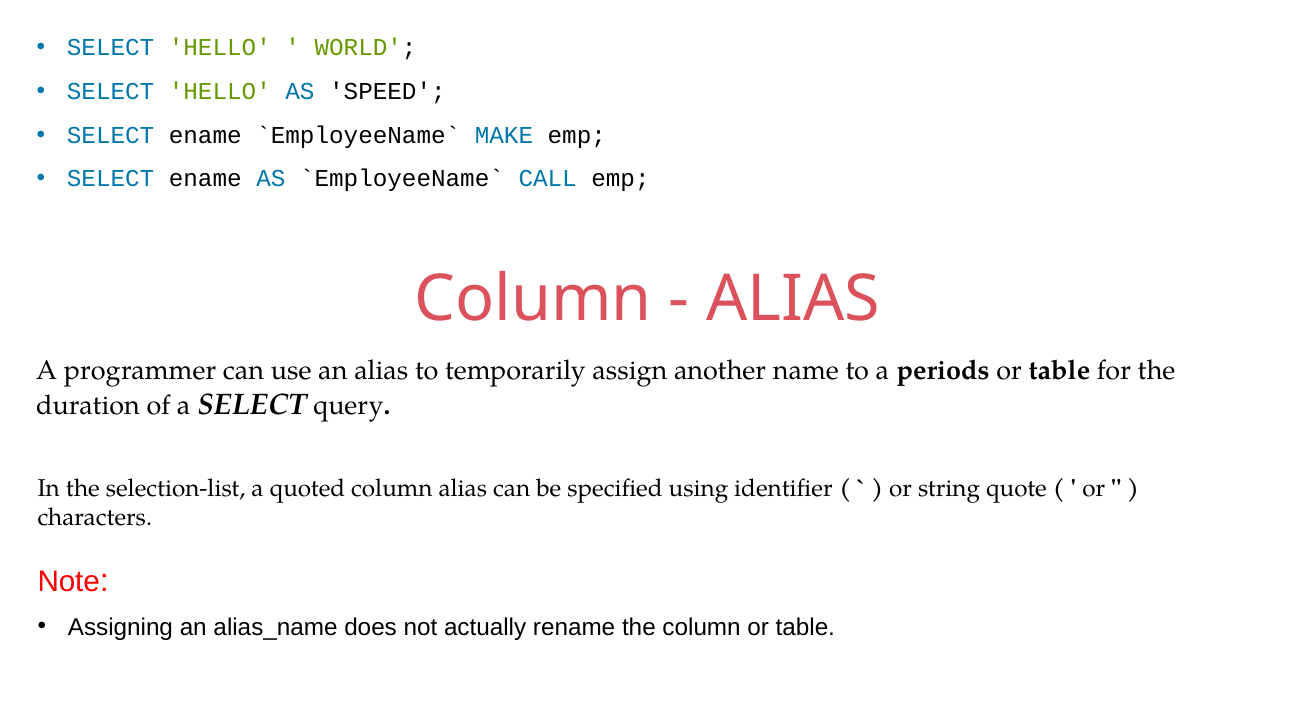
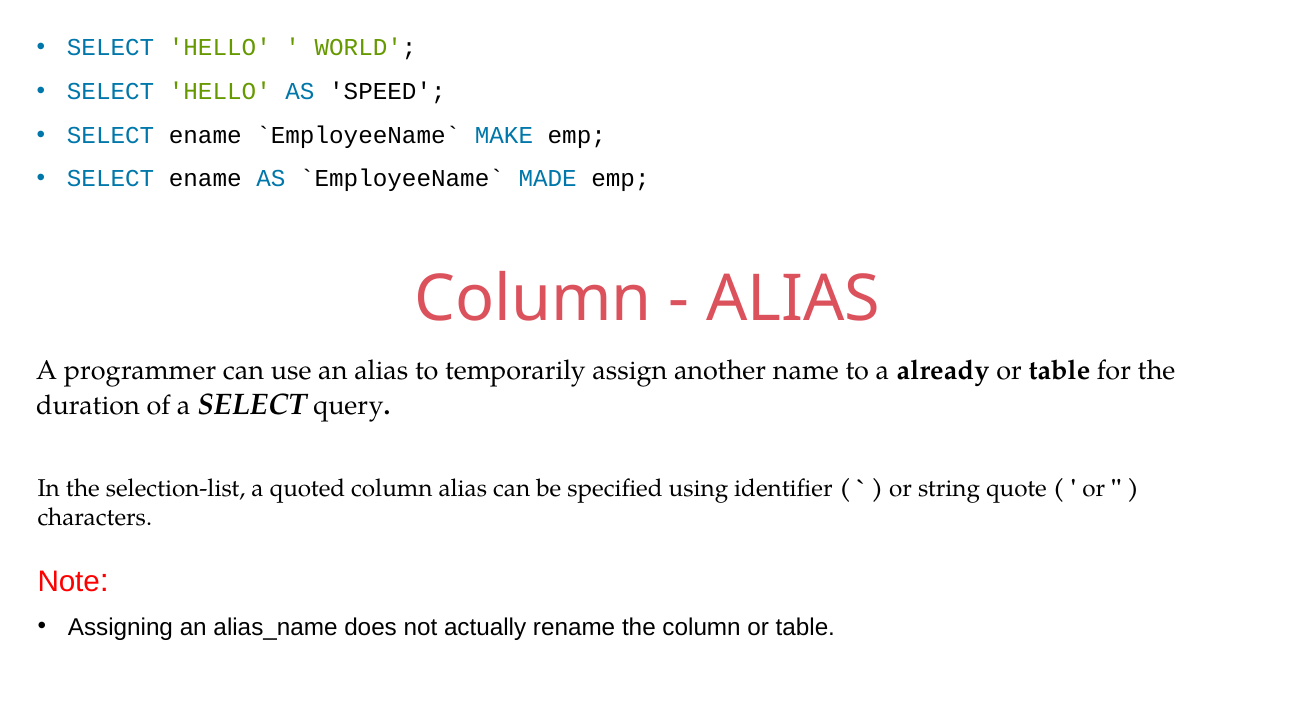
CALL: CALL -> MADE
periods: periods -> already
